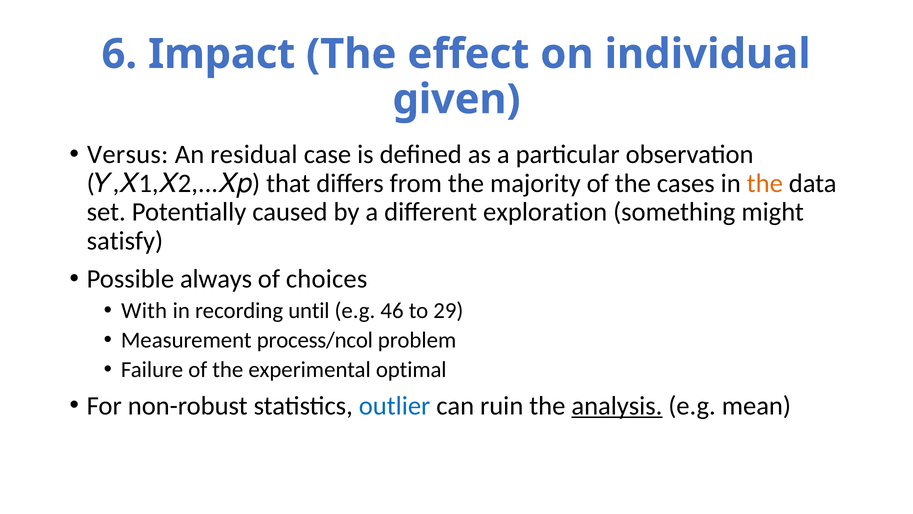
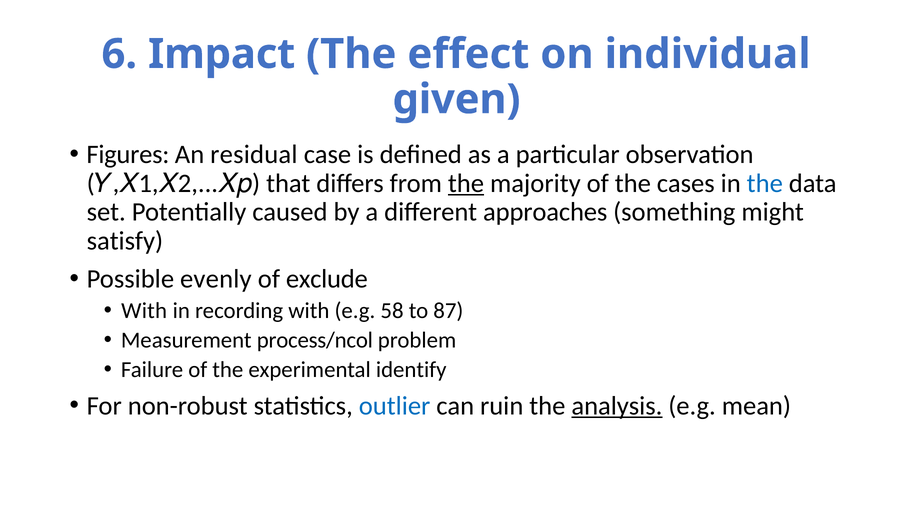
Versus: Versus -> Figures
the at (466, 183) underline: none -> present
the at (765, 183) colour: orange -> blue
exploration: exploration -> approaches
always: always -> evenly
choices: choices -> exclude
recording until: until -> with
46: 46 -> 58
29: 29 -> 87
optimal: optimal -> identify
